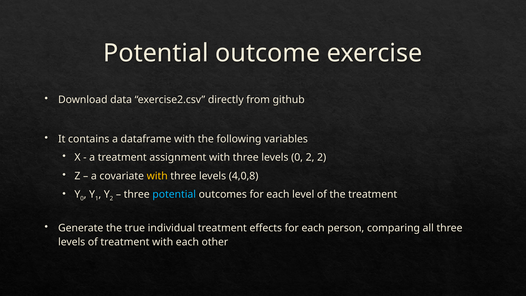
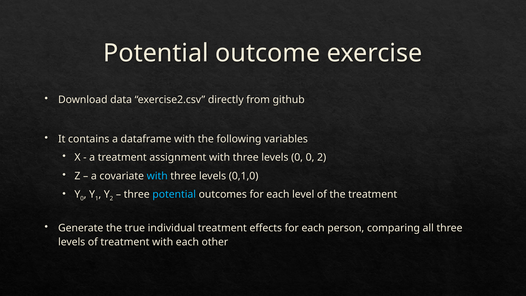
0 2: 2 -> 0
with at (157, 176) colour: yellow -> light blue
4,0,8: 4,0,8 -> 0,1,0
